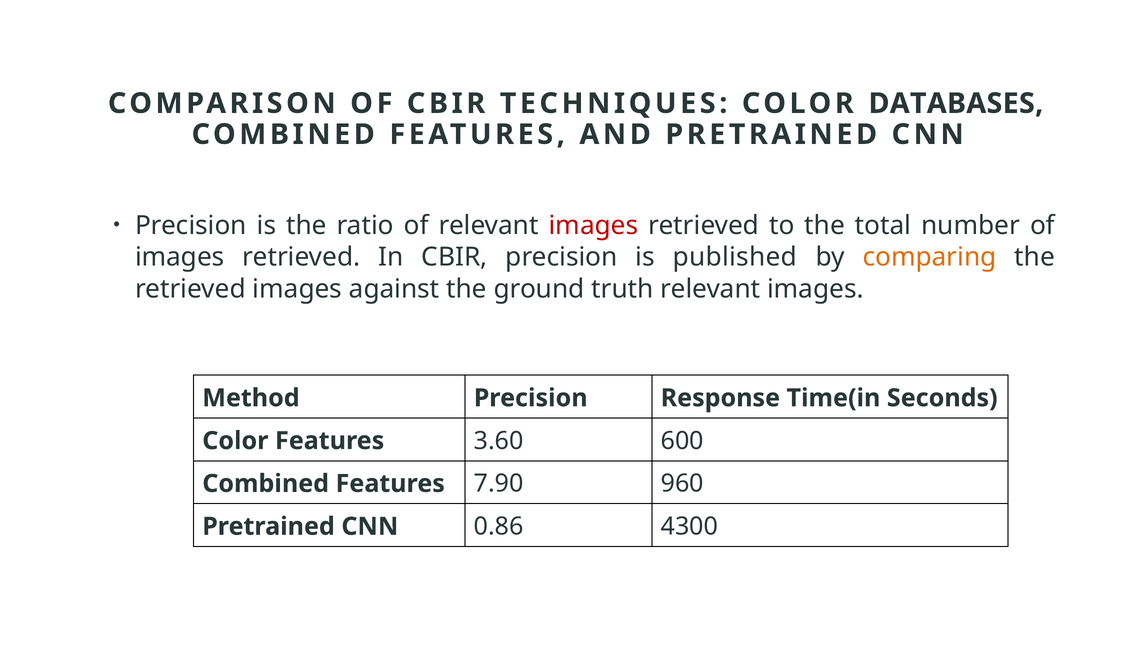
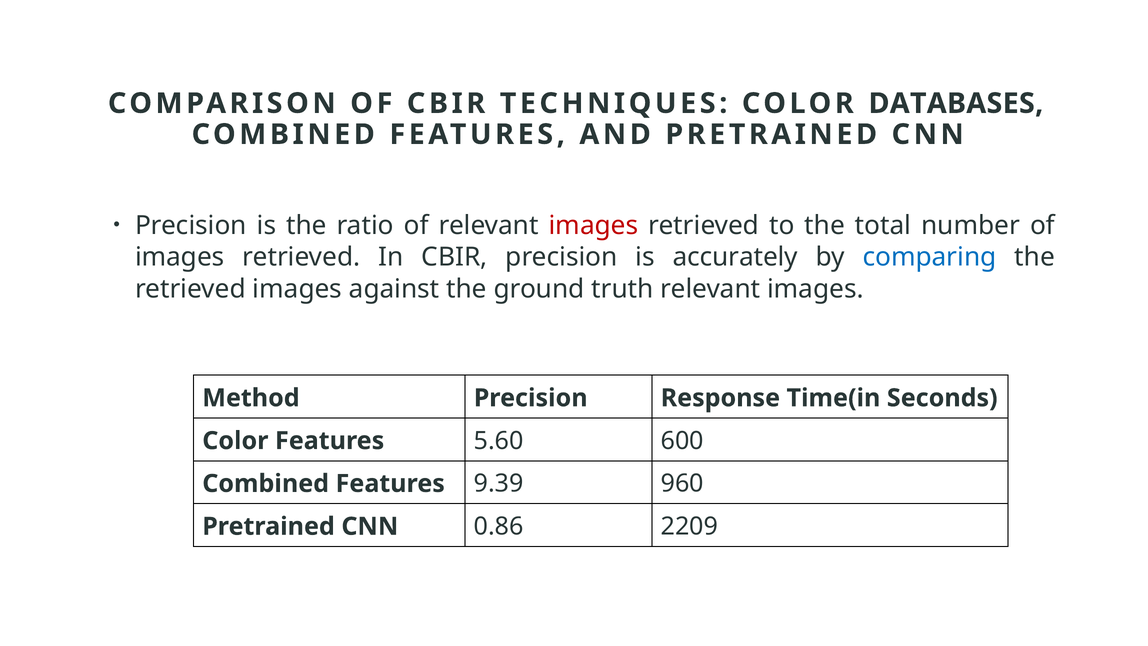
published: published -> accurately
comparing colour: orange -> blue
3.60: 3.60 -> 5.60
7.90: 7.90 -> 9.39
4300: 4300 -> 2209
